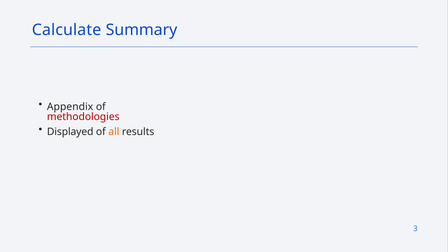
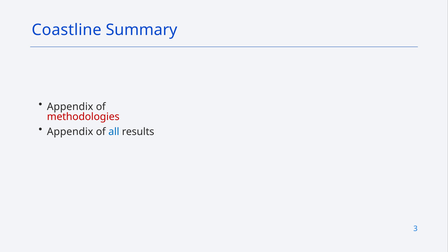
Calculate: Calculate -> Coastline
Displayed at (70, 132): Displayed -> Appendix
all colour: orange -> blue
